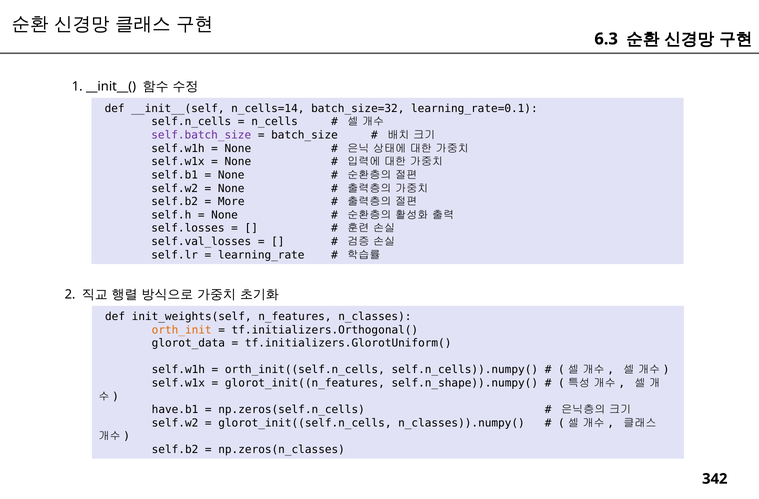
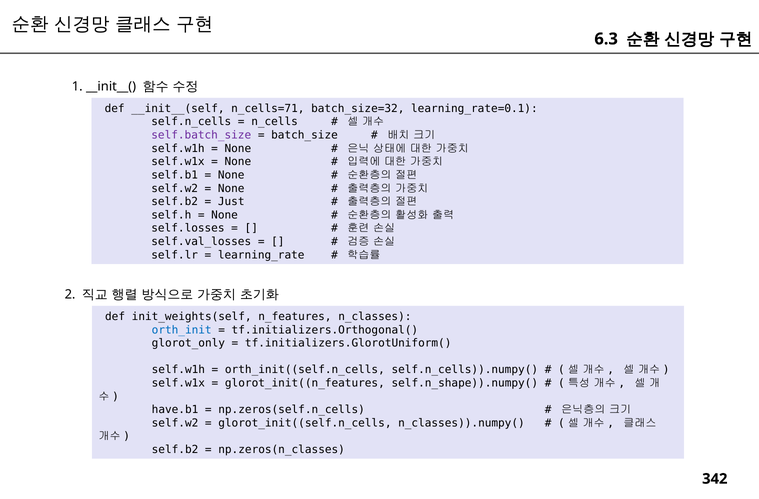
n_cells=14: n_cells=14 -> n_cells=71
More: More -> Just
orth_init colour: orange -> blue
glorot_data: glorot_data -> glorot_only
